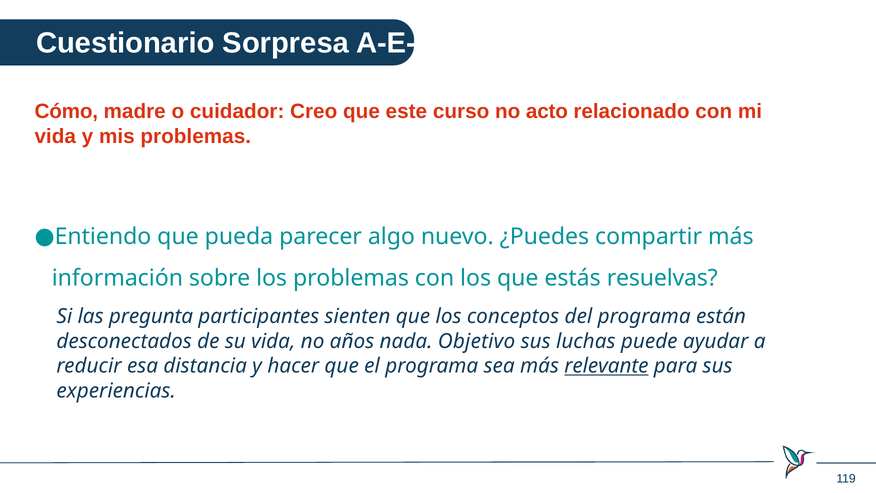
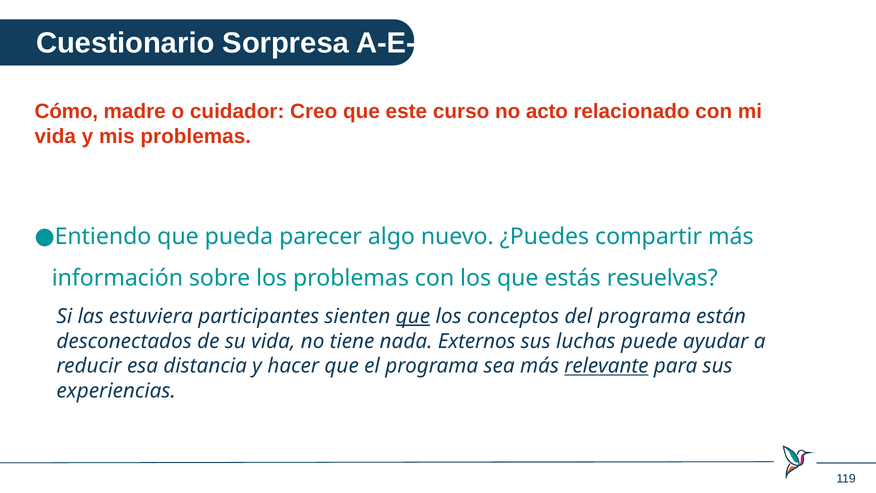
pregunta: pregunta -> estuviera
que at (413, 316) underline: none -> present
años: años -> tiene
Objetivo: Objetivo -> Externos
